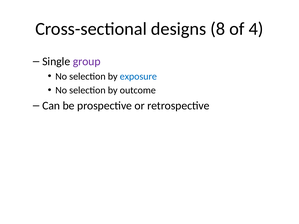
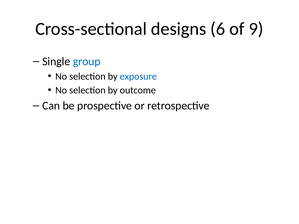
8: 8 -> 6
4: 4 -> 9
group colour: purple -> blue
